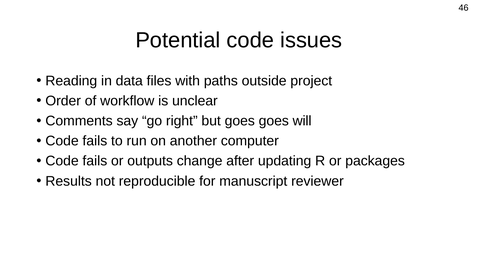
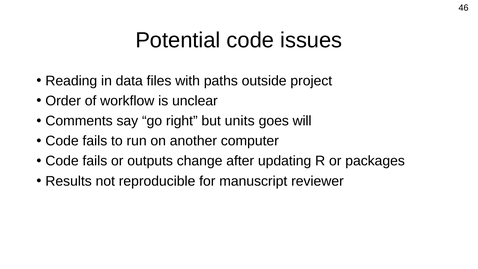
but goes: goes -> units
